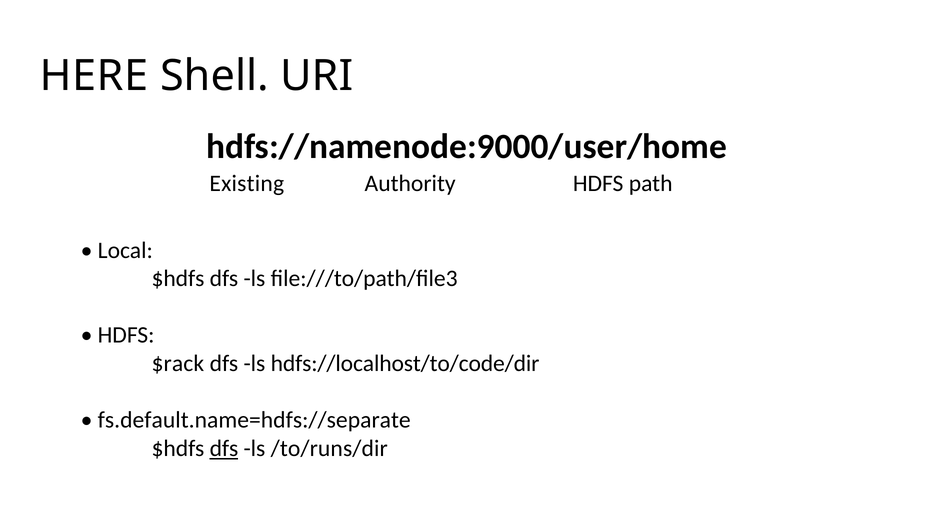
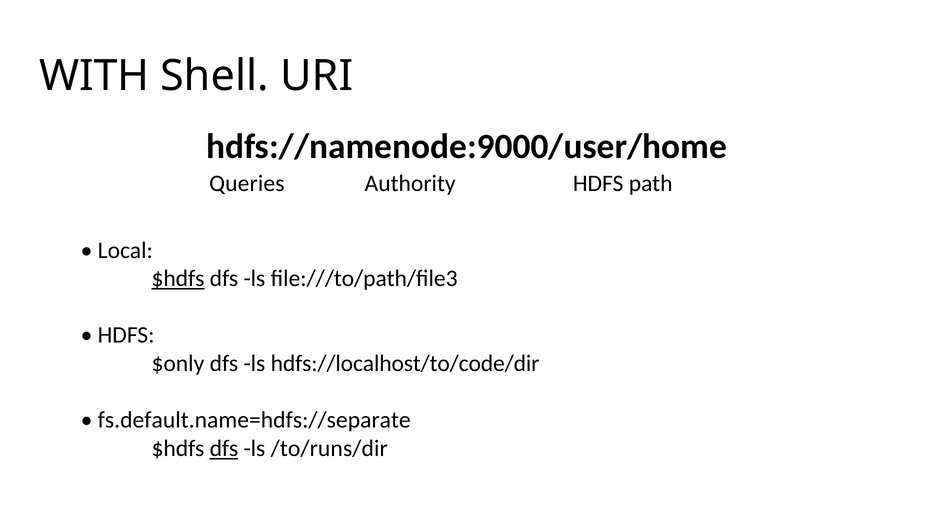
HERE: HERE -> WITH
Existing: Existing -> Queries
$hdfs at (178, 279) underline: none -> present
$rack: $rack -> $only
